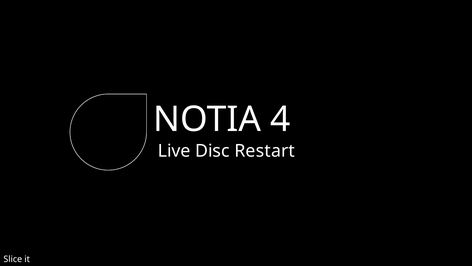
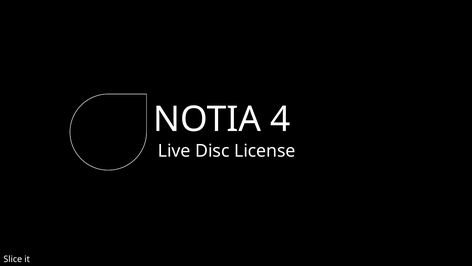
Restart: Restart -> License
